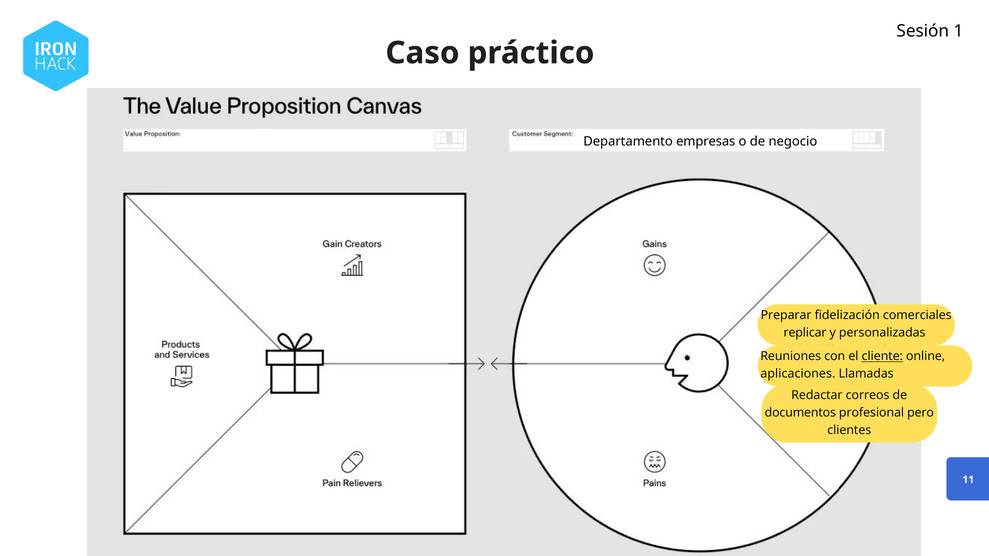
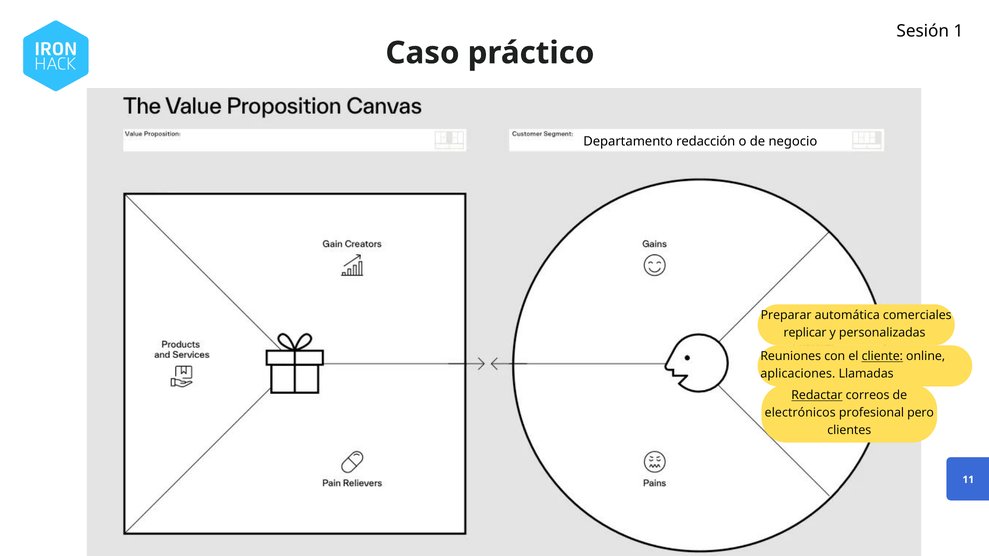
empresas: empresas -> redacción
fidelización: fidelización -> automática
Redactar underline: none -> present
documentos: documentos -> electrónicos
